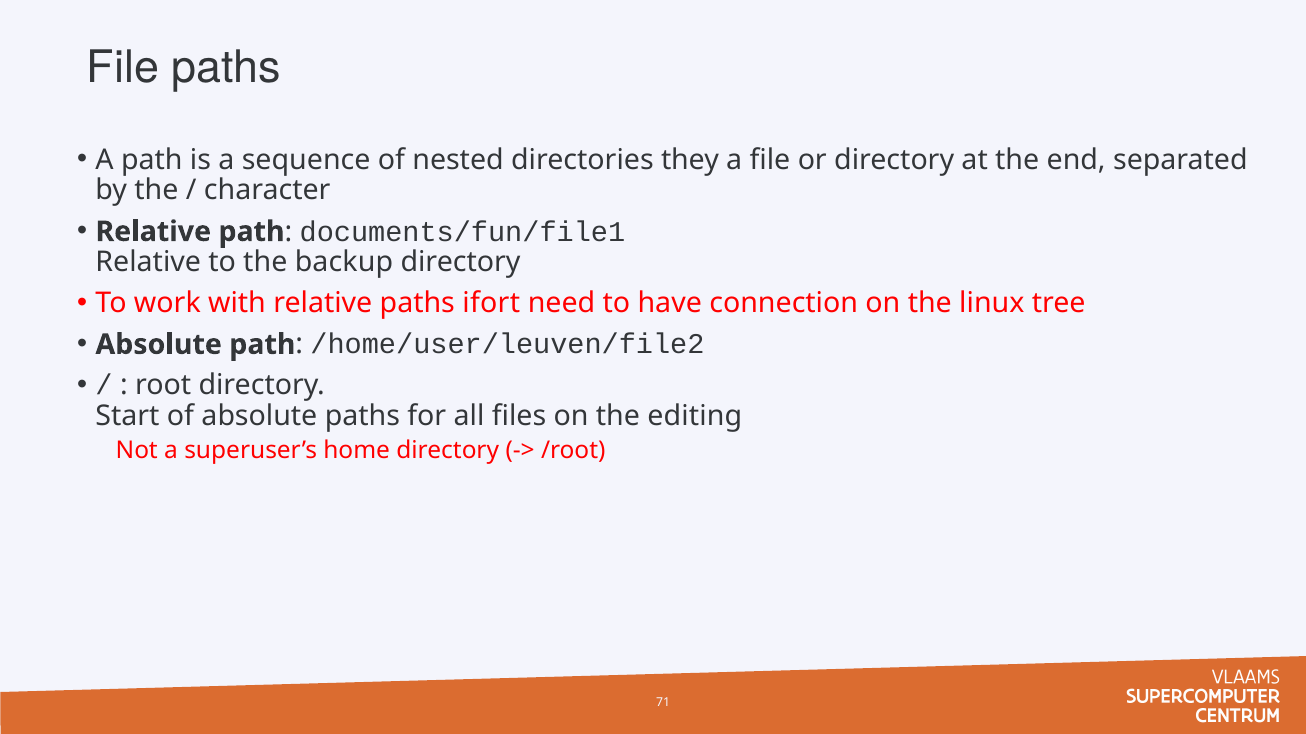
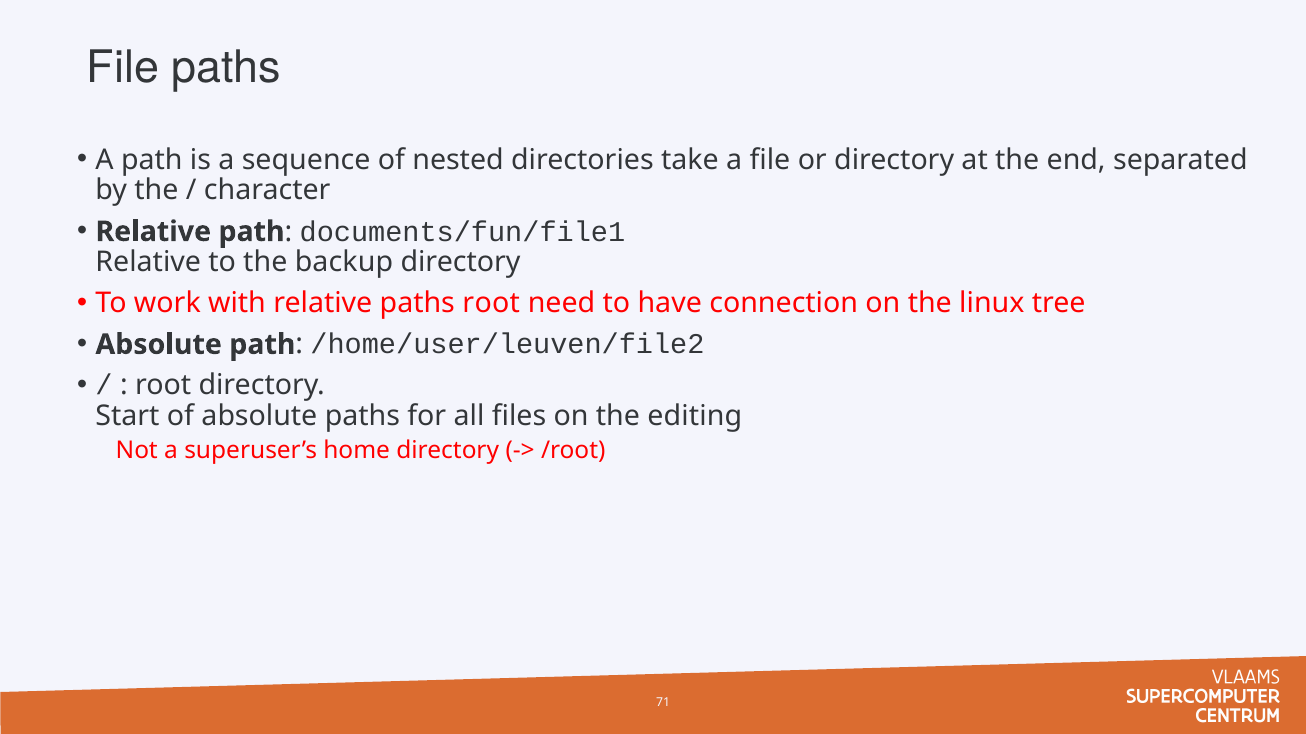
they: they -> take
paths ifort: ifort -> root
